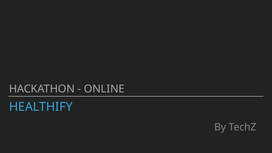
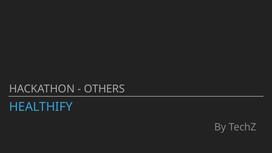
ONLINE: ONLINE -> OTHERS
